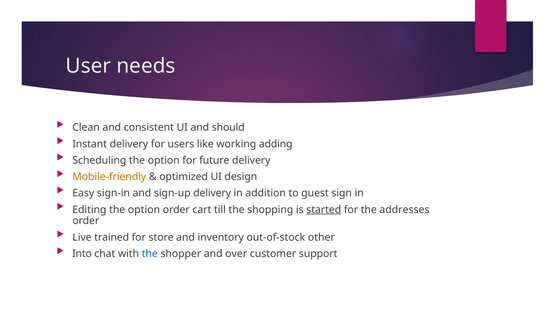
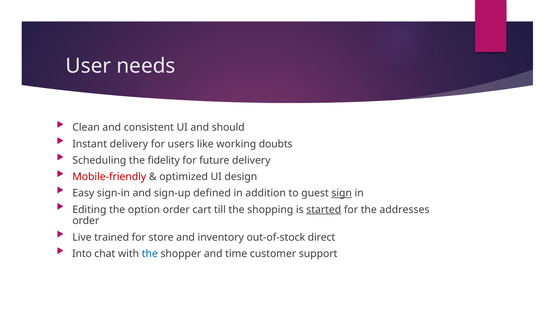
adding: adding -> doubts
Scheduling the option: option -> fidelity
Mobile-friendly colour: orange -> red
sign-up delivery: delivery -> defined
sign underline: none -> present
other: other -> direct
over: over -> time
